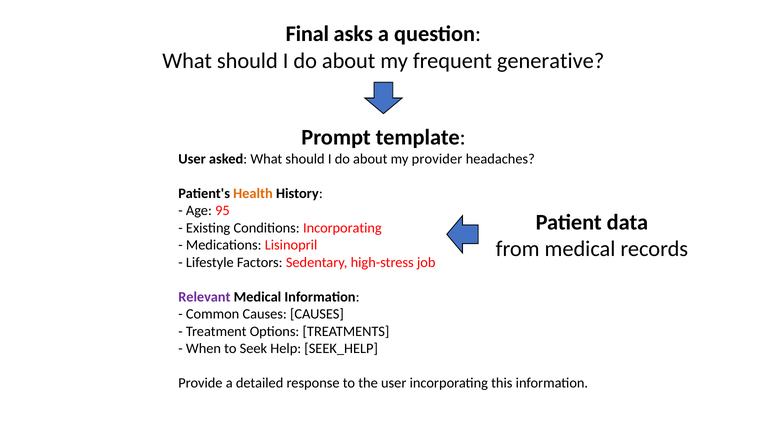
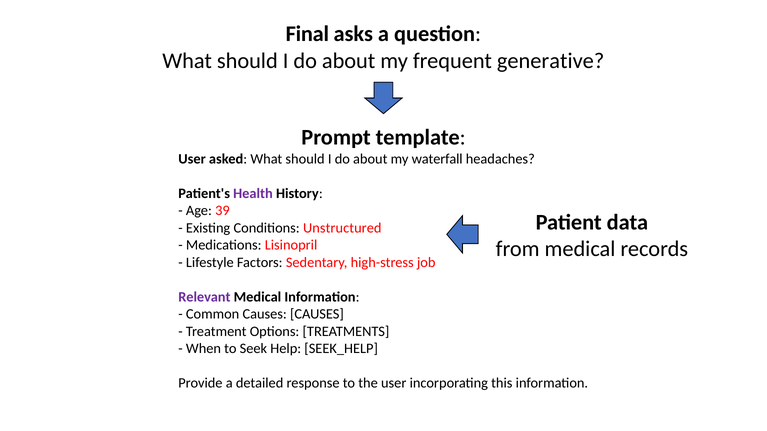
provider: provider -> waterfall
Health colour: orange -> purple
95: 95 -> 39
Conditions Incorporating: Incorporating -> Unstructured
